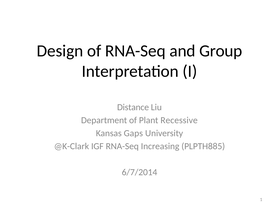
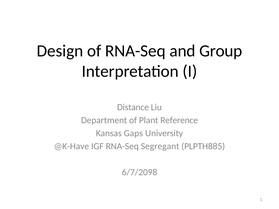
Recessive: Recessive -> Reference
@K-Clark: @K-Clark -> @K-Have
Increasing: Increasing -> Segregant
6/7/2014: 6/7/2014 -> 6/7/2098
